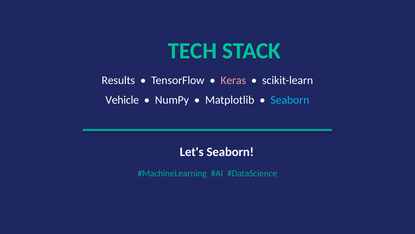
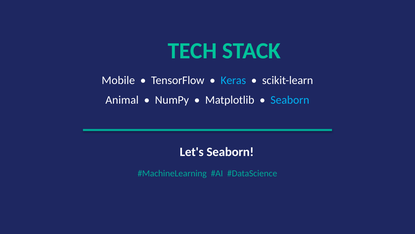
Results: Results -> Mobile
Keras colour: pink -> light blue
Vehicle: Vehicle -> Animal
